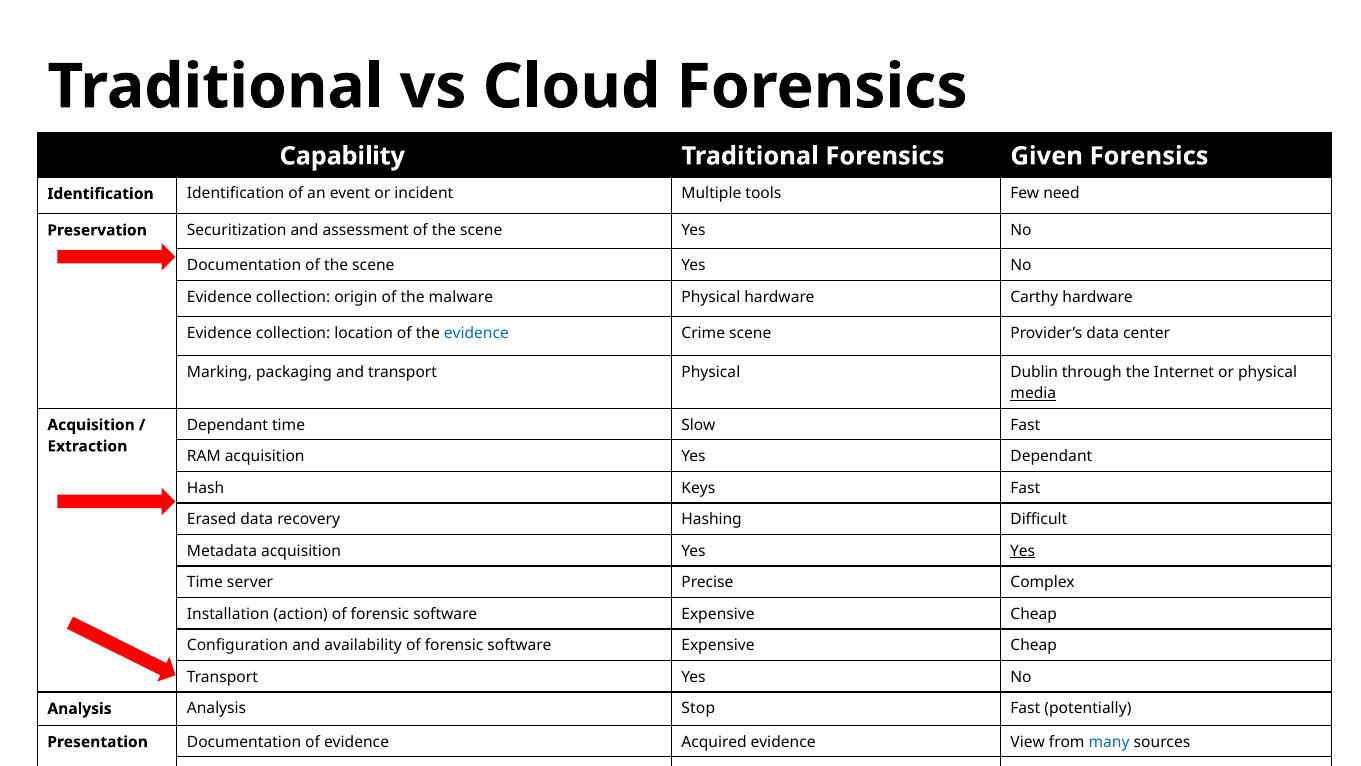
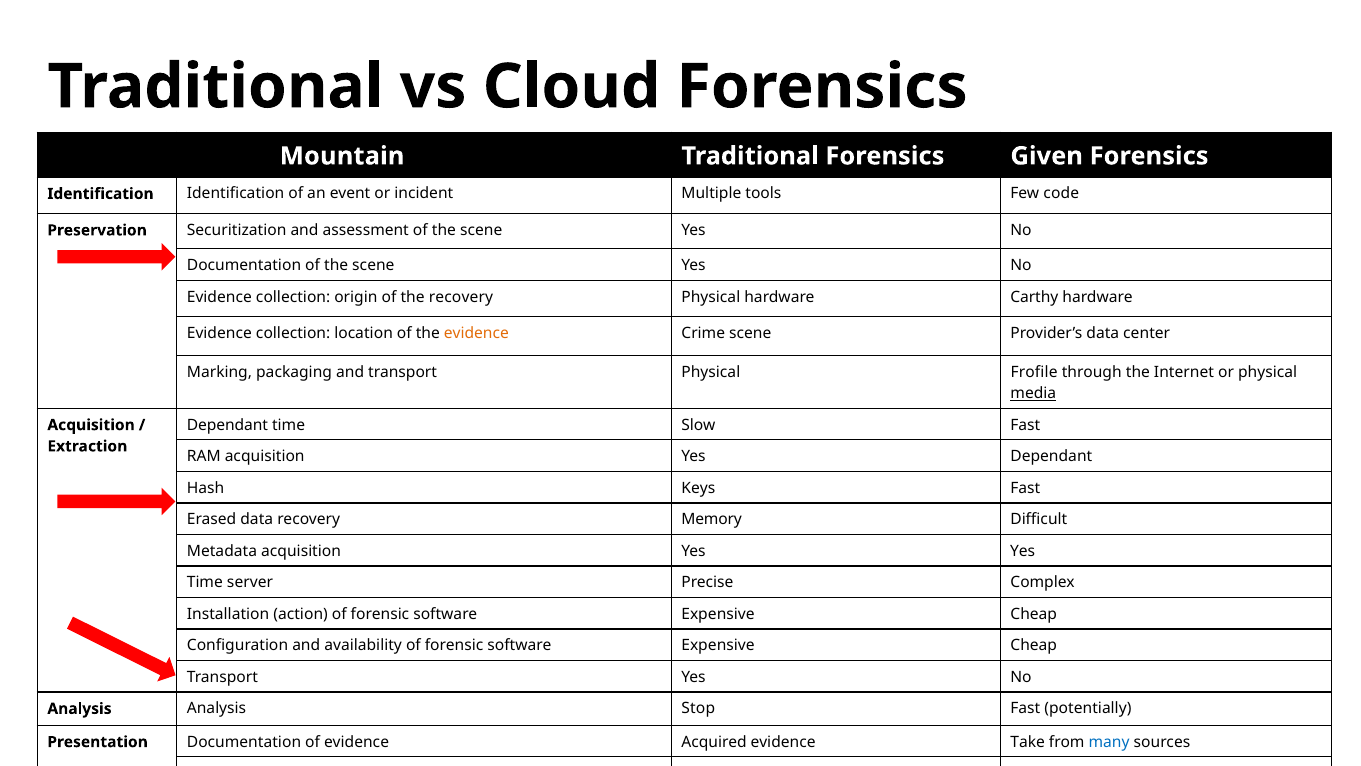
Capability: Capability -> Mountain
need: need -> code
the malware: malware -> recovery
evidence at (476, 333) colour: blue -> orange
Dublin: Dublin -> Frofile
Hashing: Hashing -> Memory
Yes at (1023, 551) underline: present -> none
View: View -> Take
